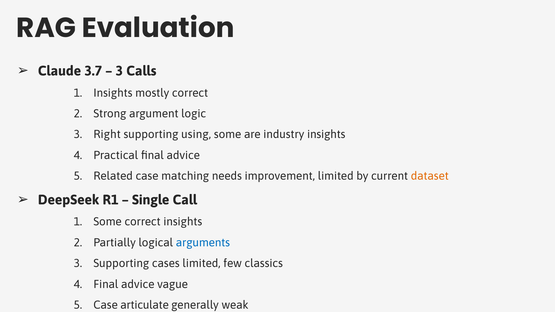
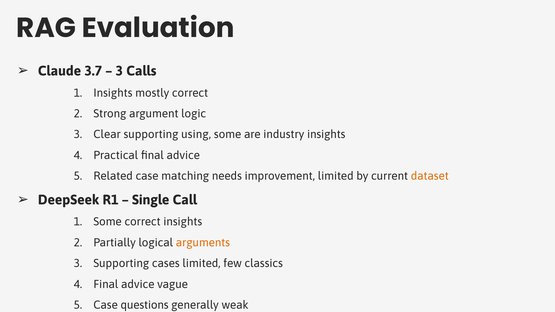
Right: Right -> Clear
arguments colour: blue -> orange
articulate: articulate -> questions
